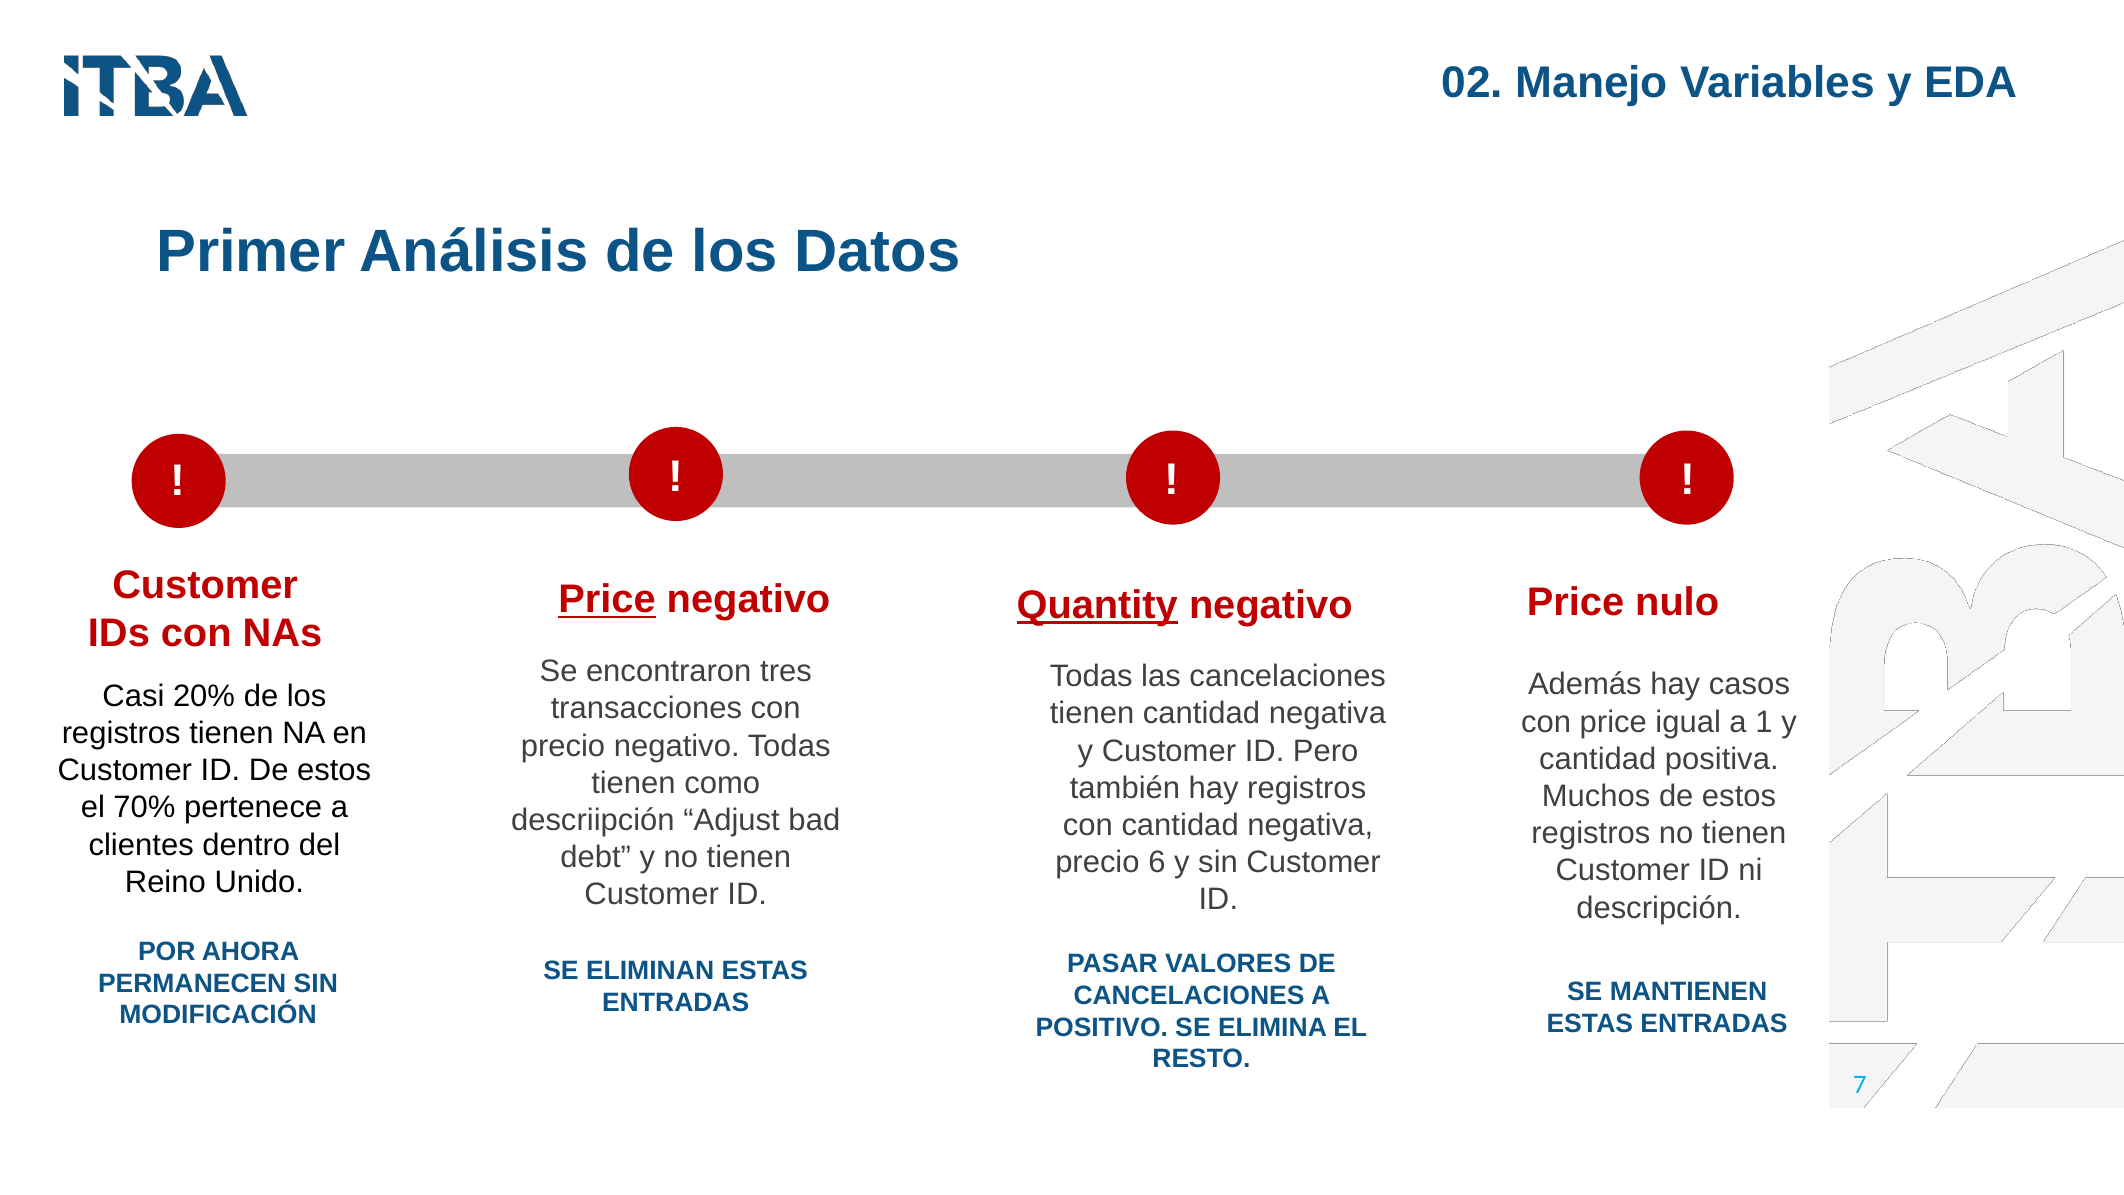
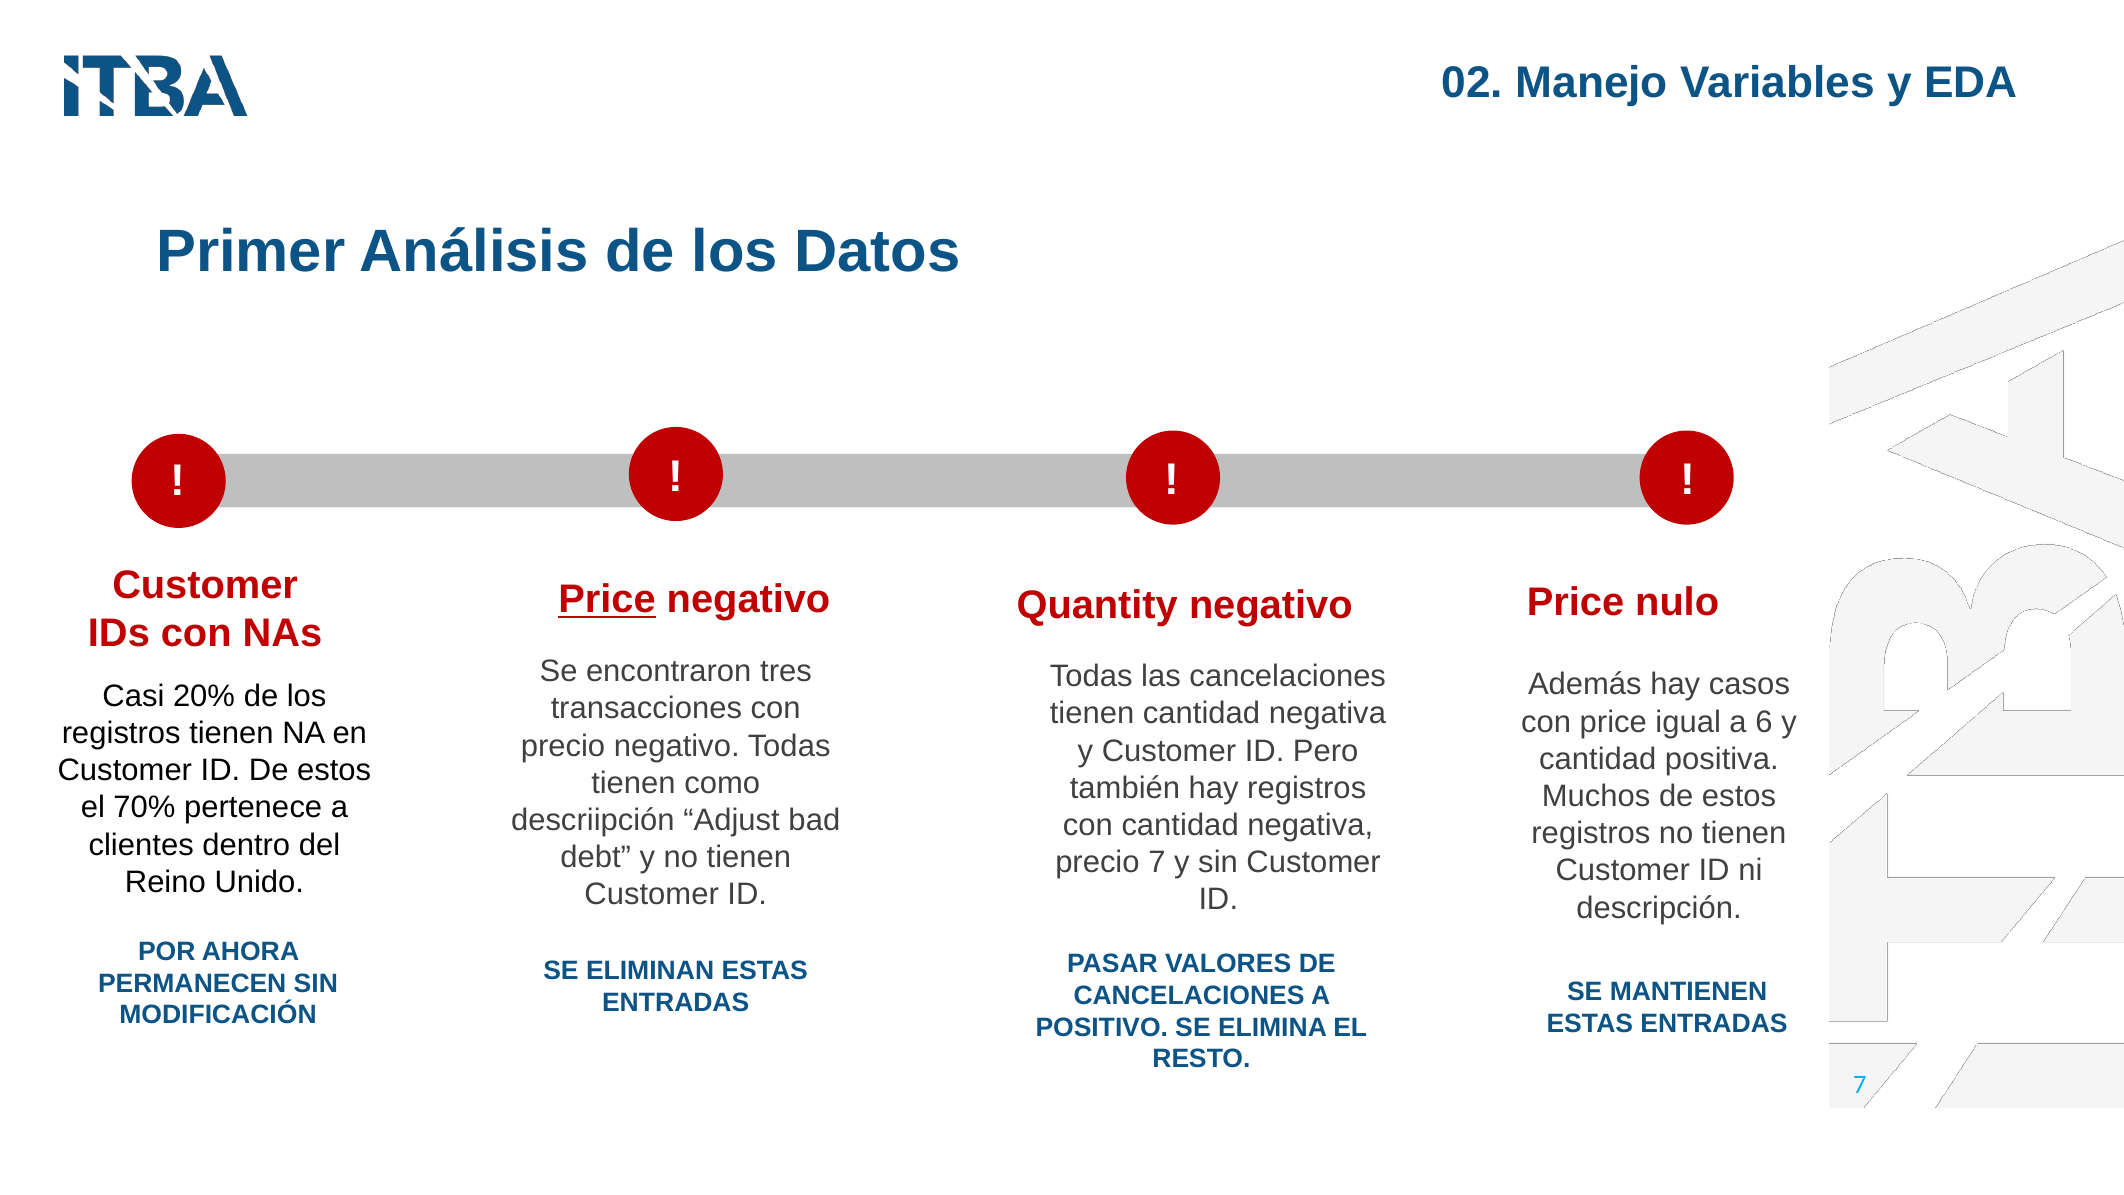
Quantity underline: present -> none
1: 1 -> 6
precio 6: 6 -> 7
